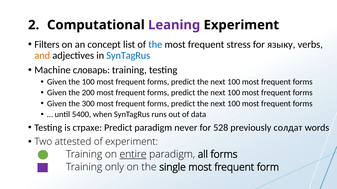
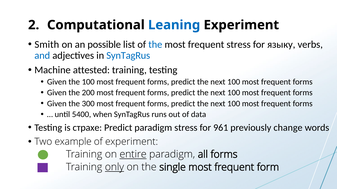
Leaning colour: purple -> blue
Filters: Filters -> Smith
concept: concept -> possible
and colour: orange -> blue
словарь: словарь -> attested
paradigm never: never -> stress
528: 528 -> 961
солдат: солдат -> change
attested: attested -> example
only underline: none -> present
